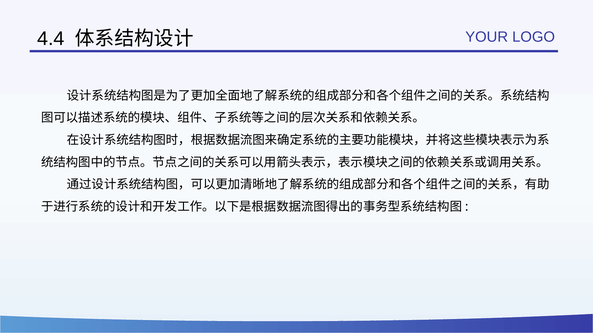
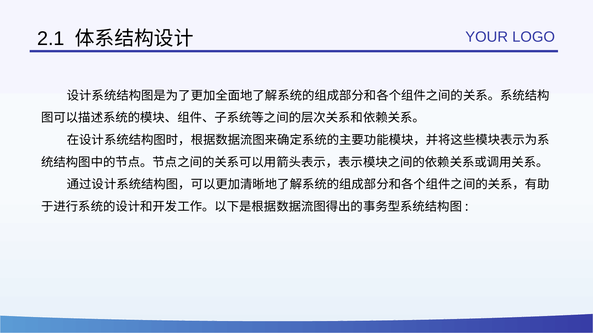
4.4: 4.4 -> 2.1
